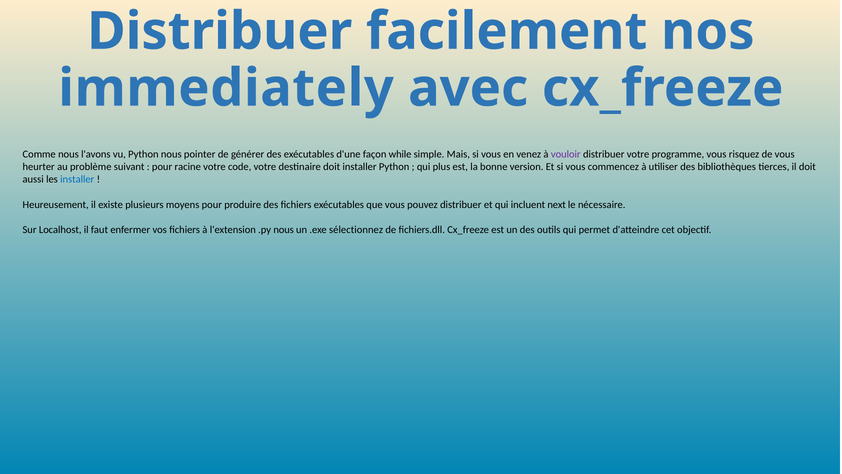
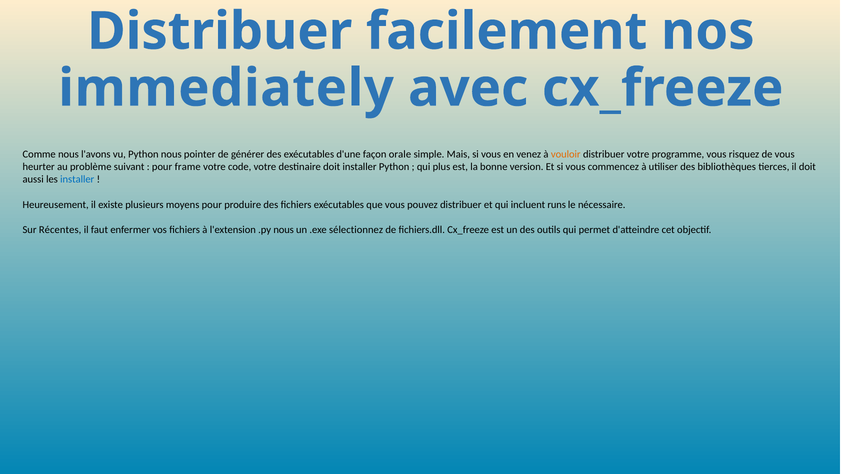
while: while -> orale
vouloir colour: purple -> orange
racine: racine -> frame
next: next -> runs
Localhost: Localhost -> Récentes
